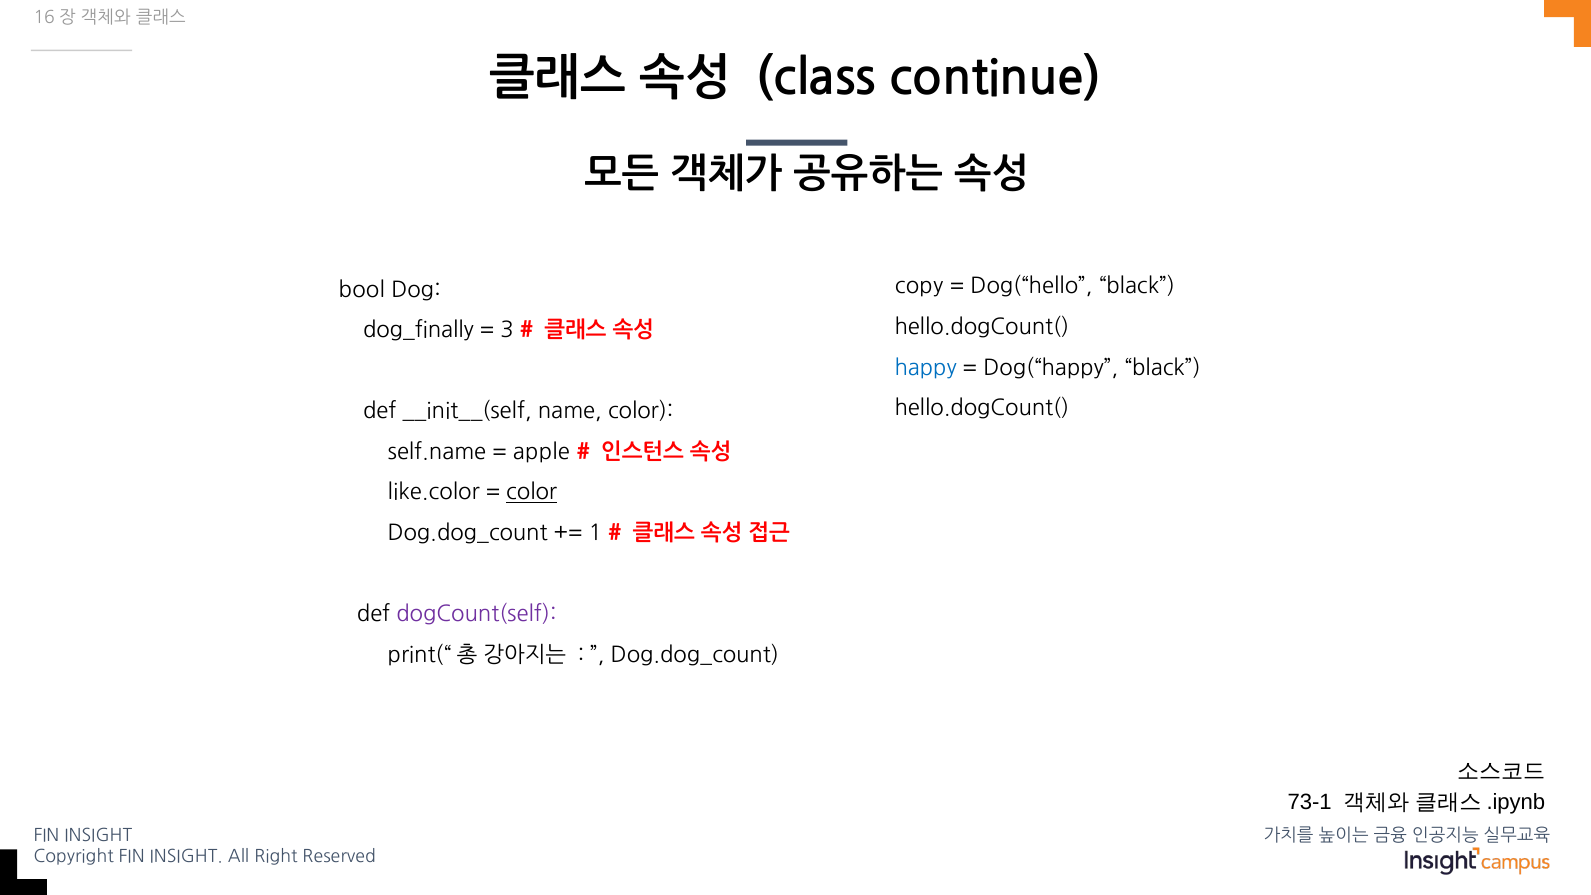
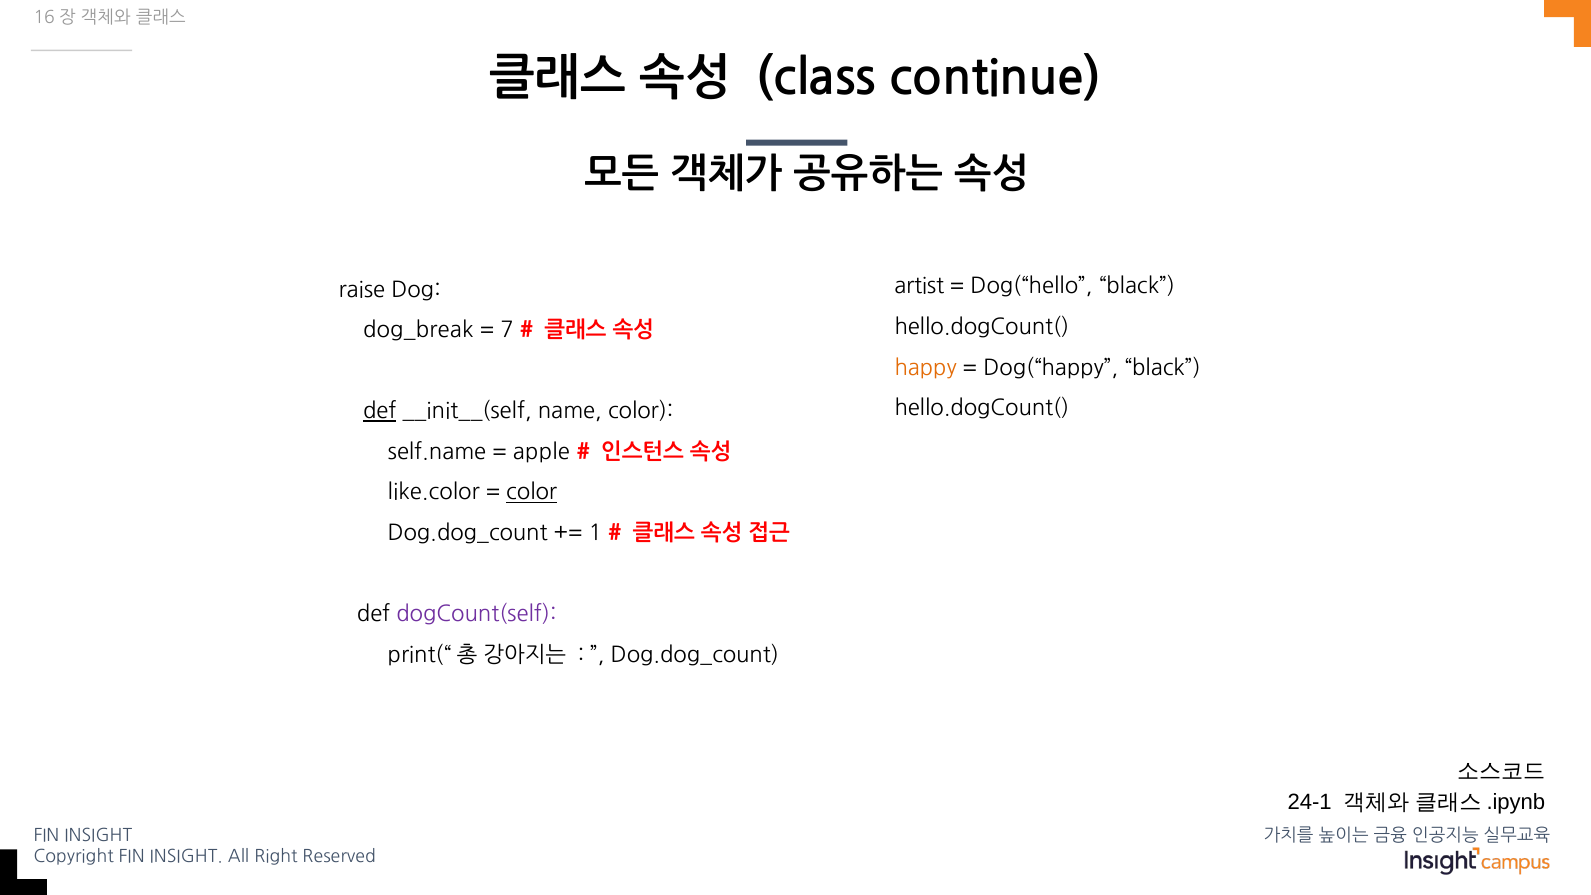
copy: copy -> artist
bool: bool -> raise
dog_finally: dog_finally -> dog_break
3: 3 -> 7
happy colour: blue -> orange
def at (380, 412) underline: none -> present
73-1: 73-1 -> 24-1
